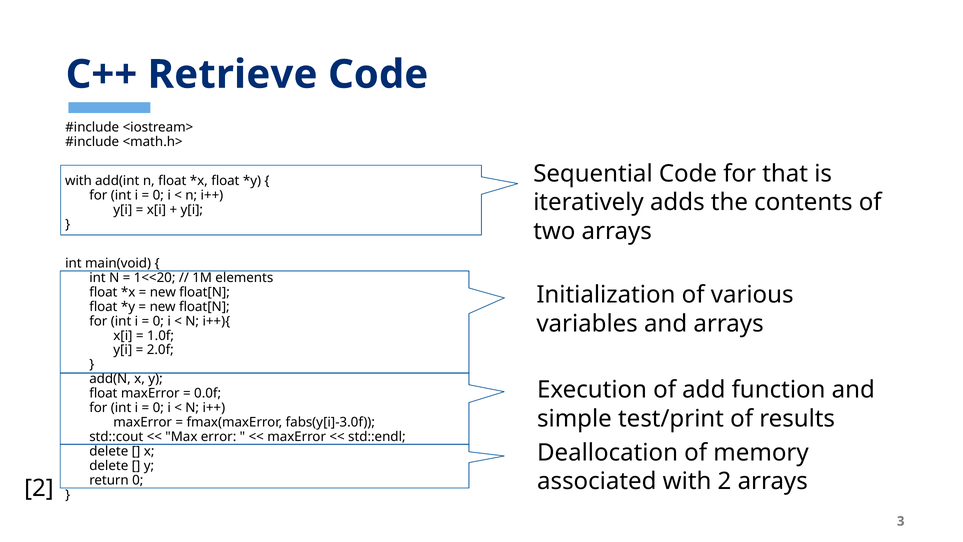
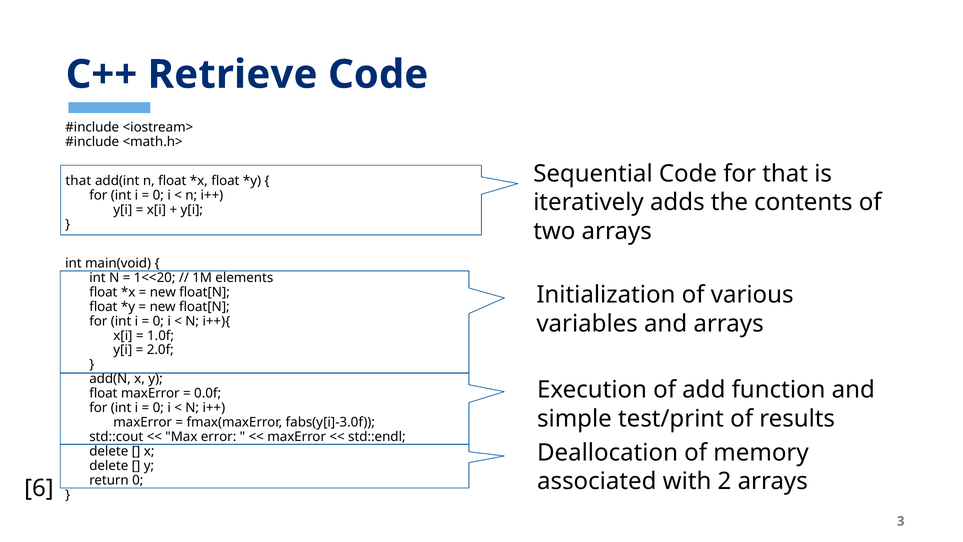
with at (78, 181): with -> that
2 at (39, 488): 2 -> 6
